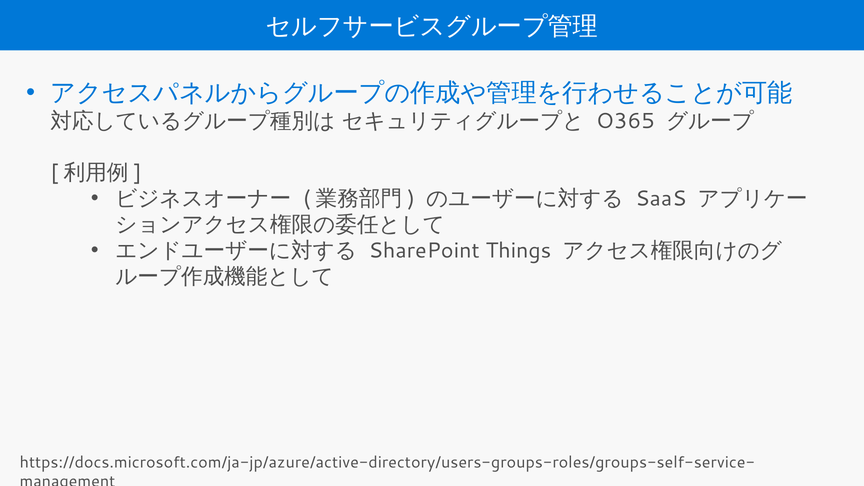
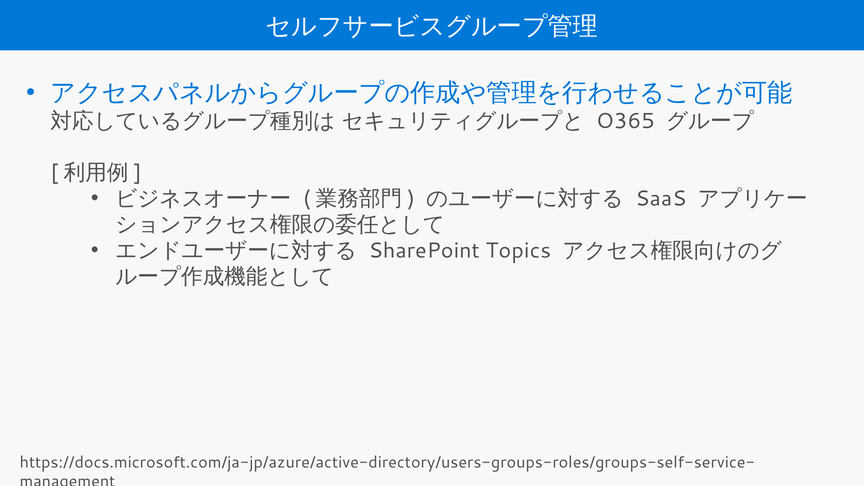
Things: Things -> Topics
